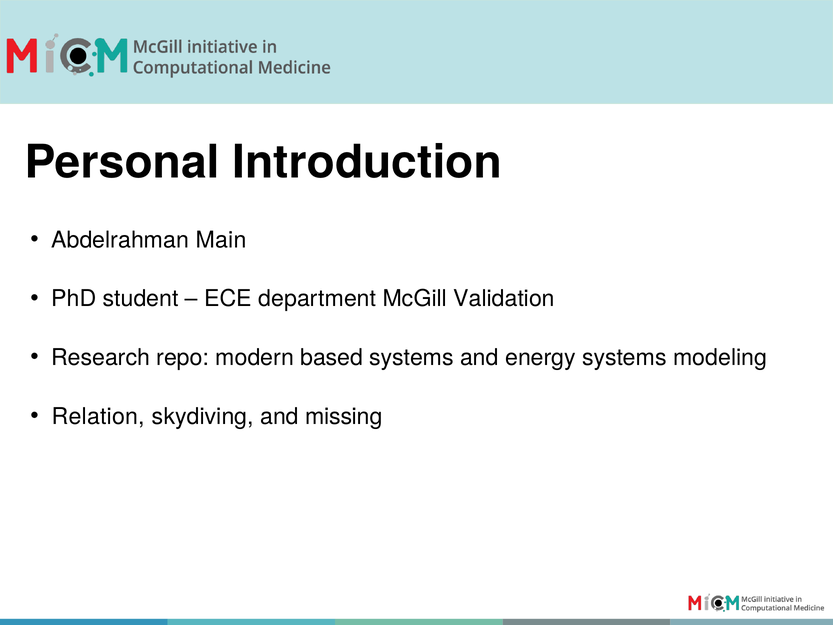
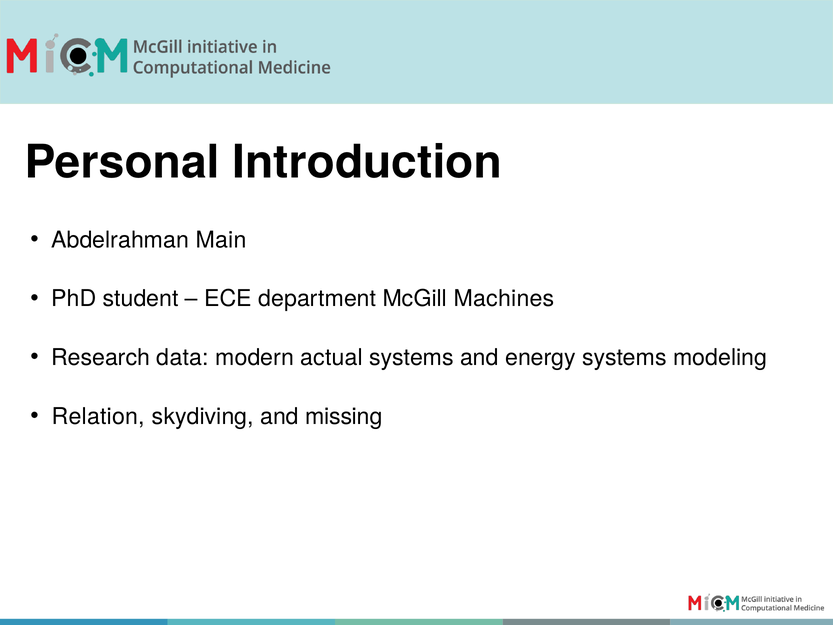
Validation: Validation -> Machines
repo: repo -> data
based: based -> actual
